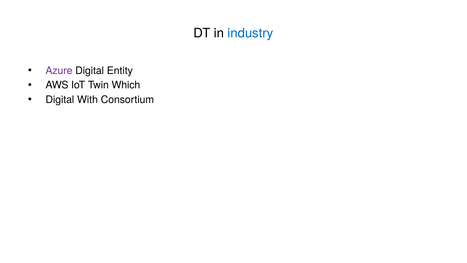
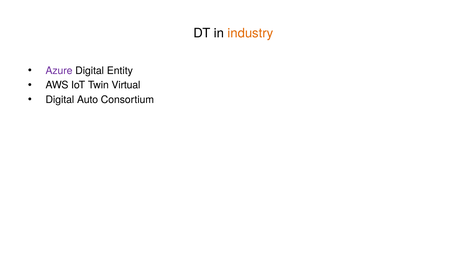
industry colour: blue -> orange
Which: Which -> Virtual
With: With -> Auto
